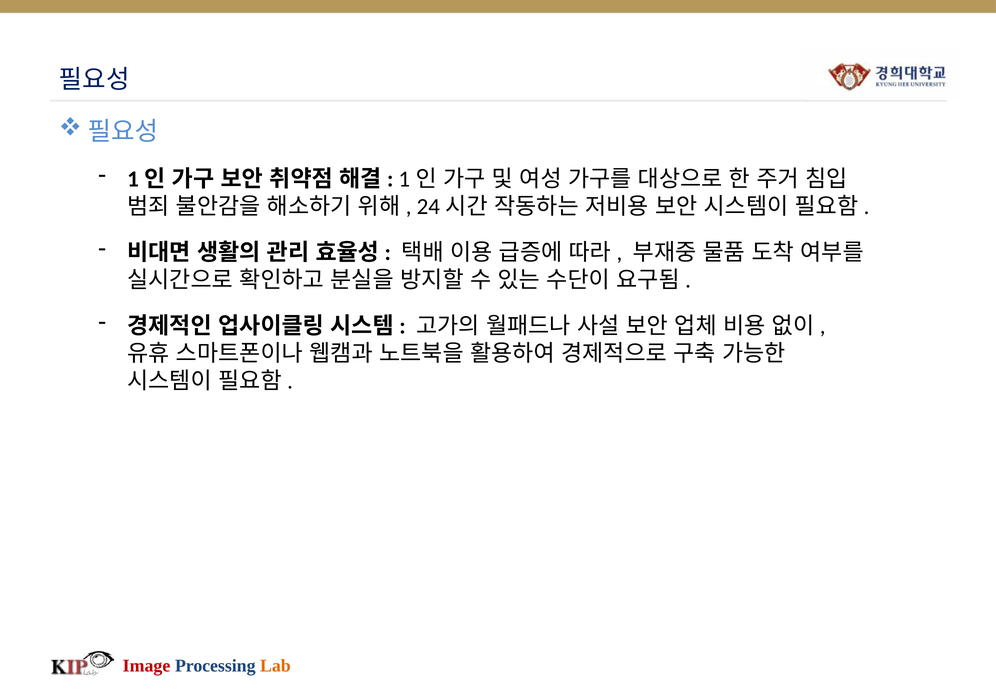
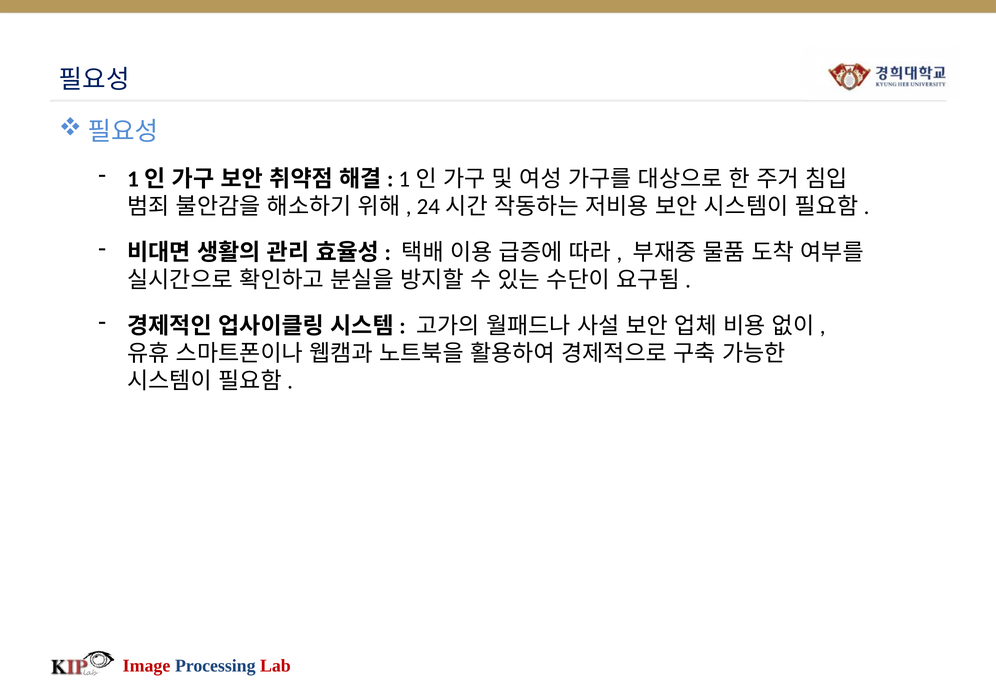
Lab colour: orange -> red
